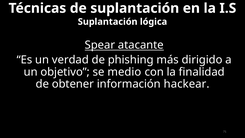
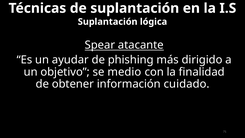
verdad: verdad -> ayudar
hackear: hackear -> cuidado
